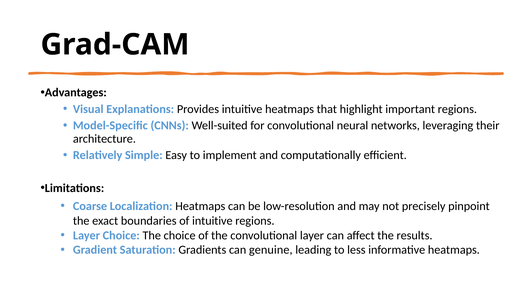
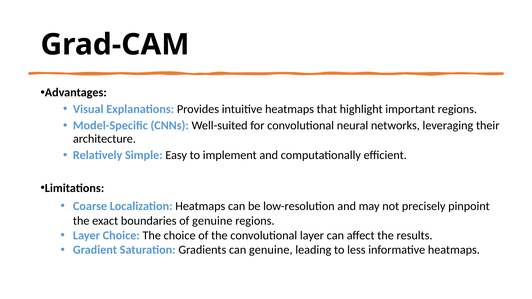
of intuitive: intuitive -> genuine
